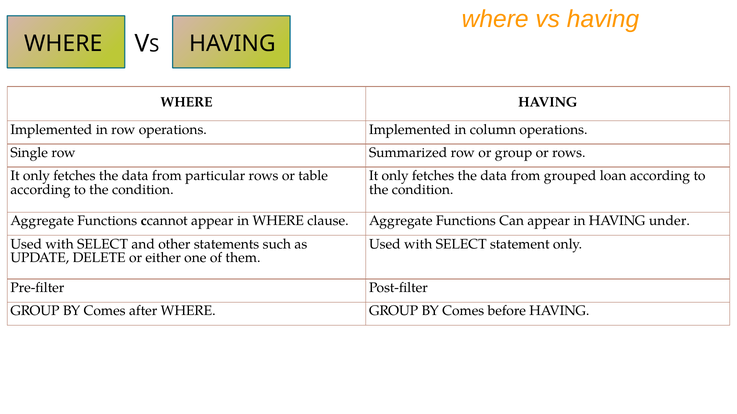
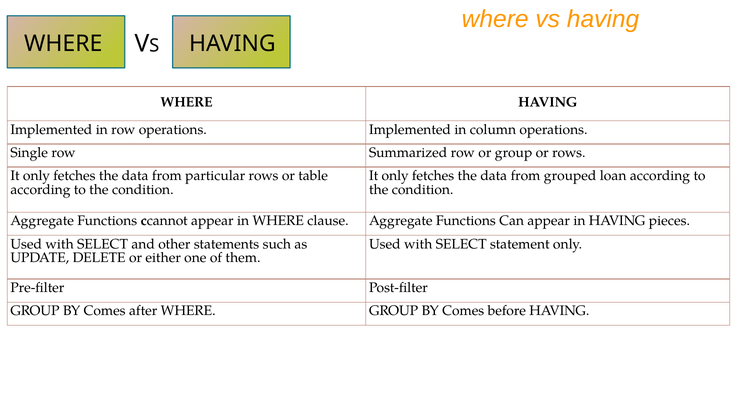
under: under -> pieces
